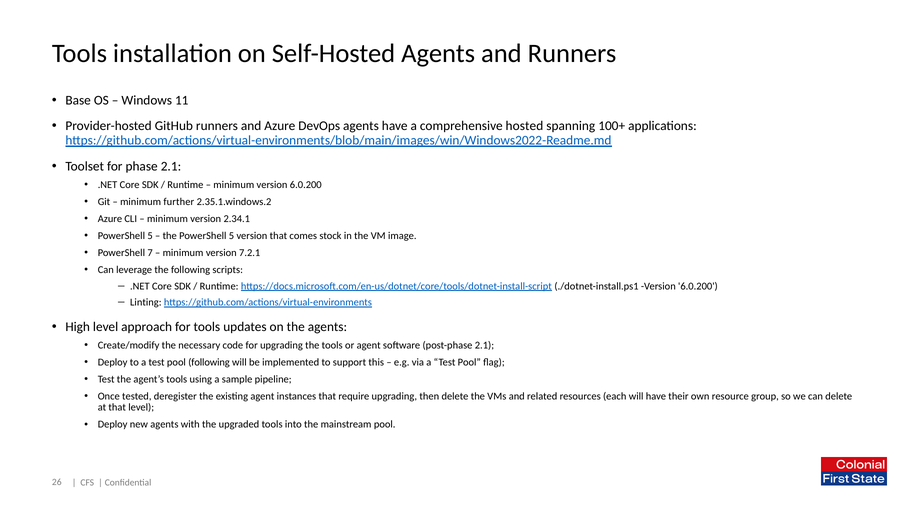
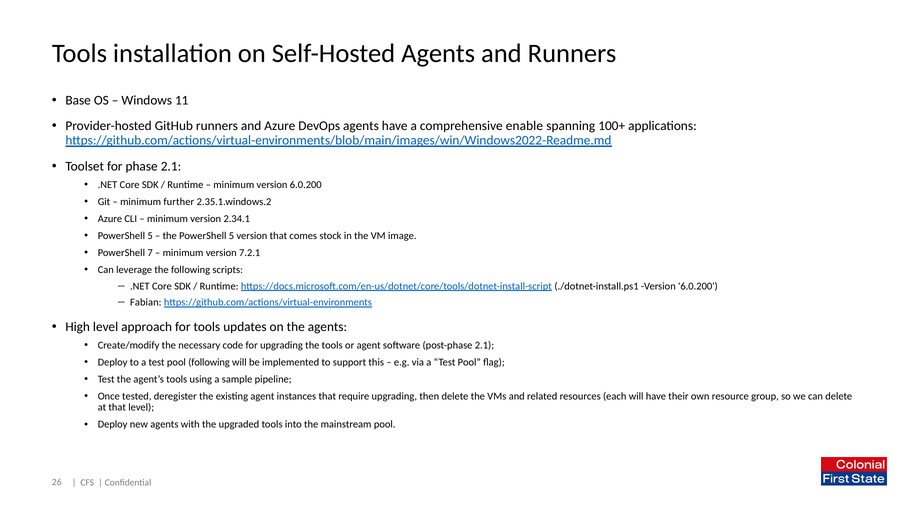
hosted: hosted -> enable
Linting: Linting -> Fabian
